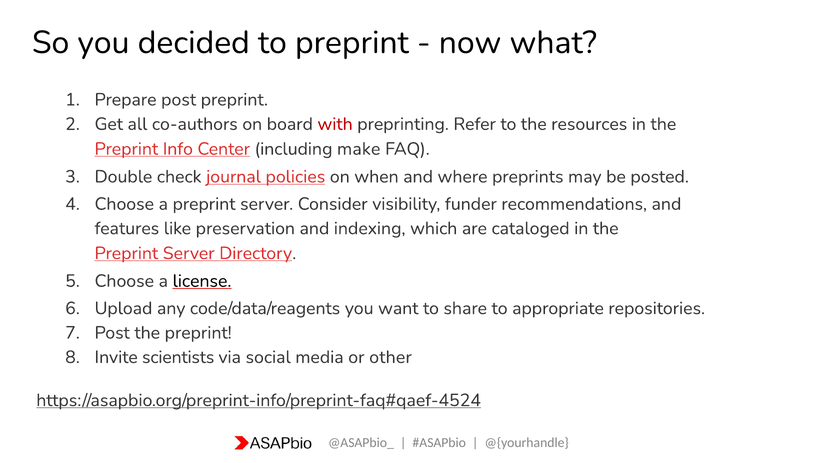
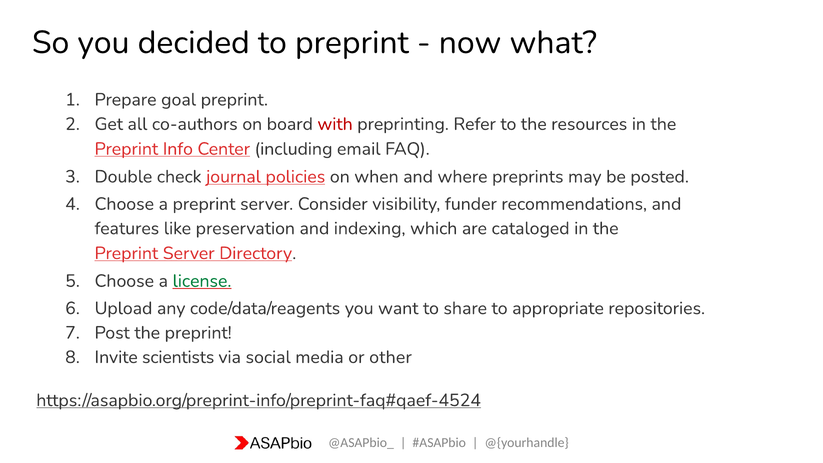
Prepare post: post -> goal
make: make -> email
license colour: black -> green
